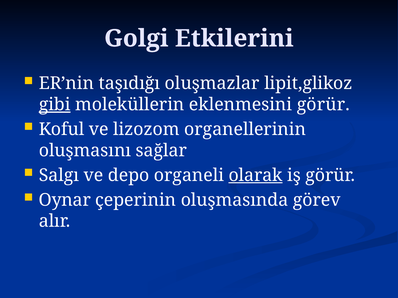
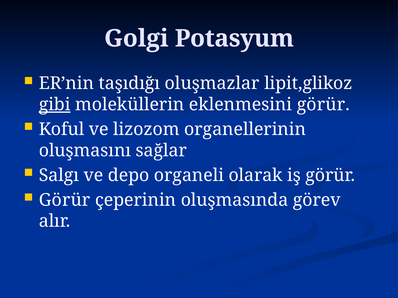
Etkilerini: Etkilerini -> Potasyum
olarak underline: present -> none
Oynar at (65, 200): Oynar -> Görür
